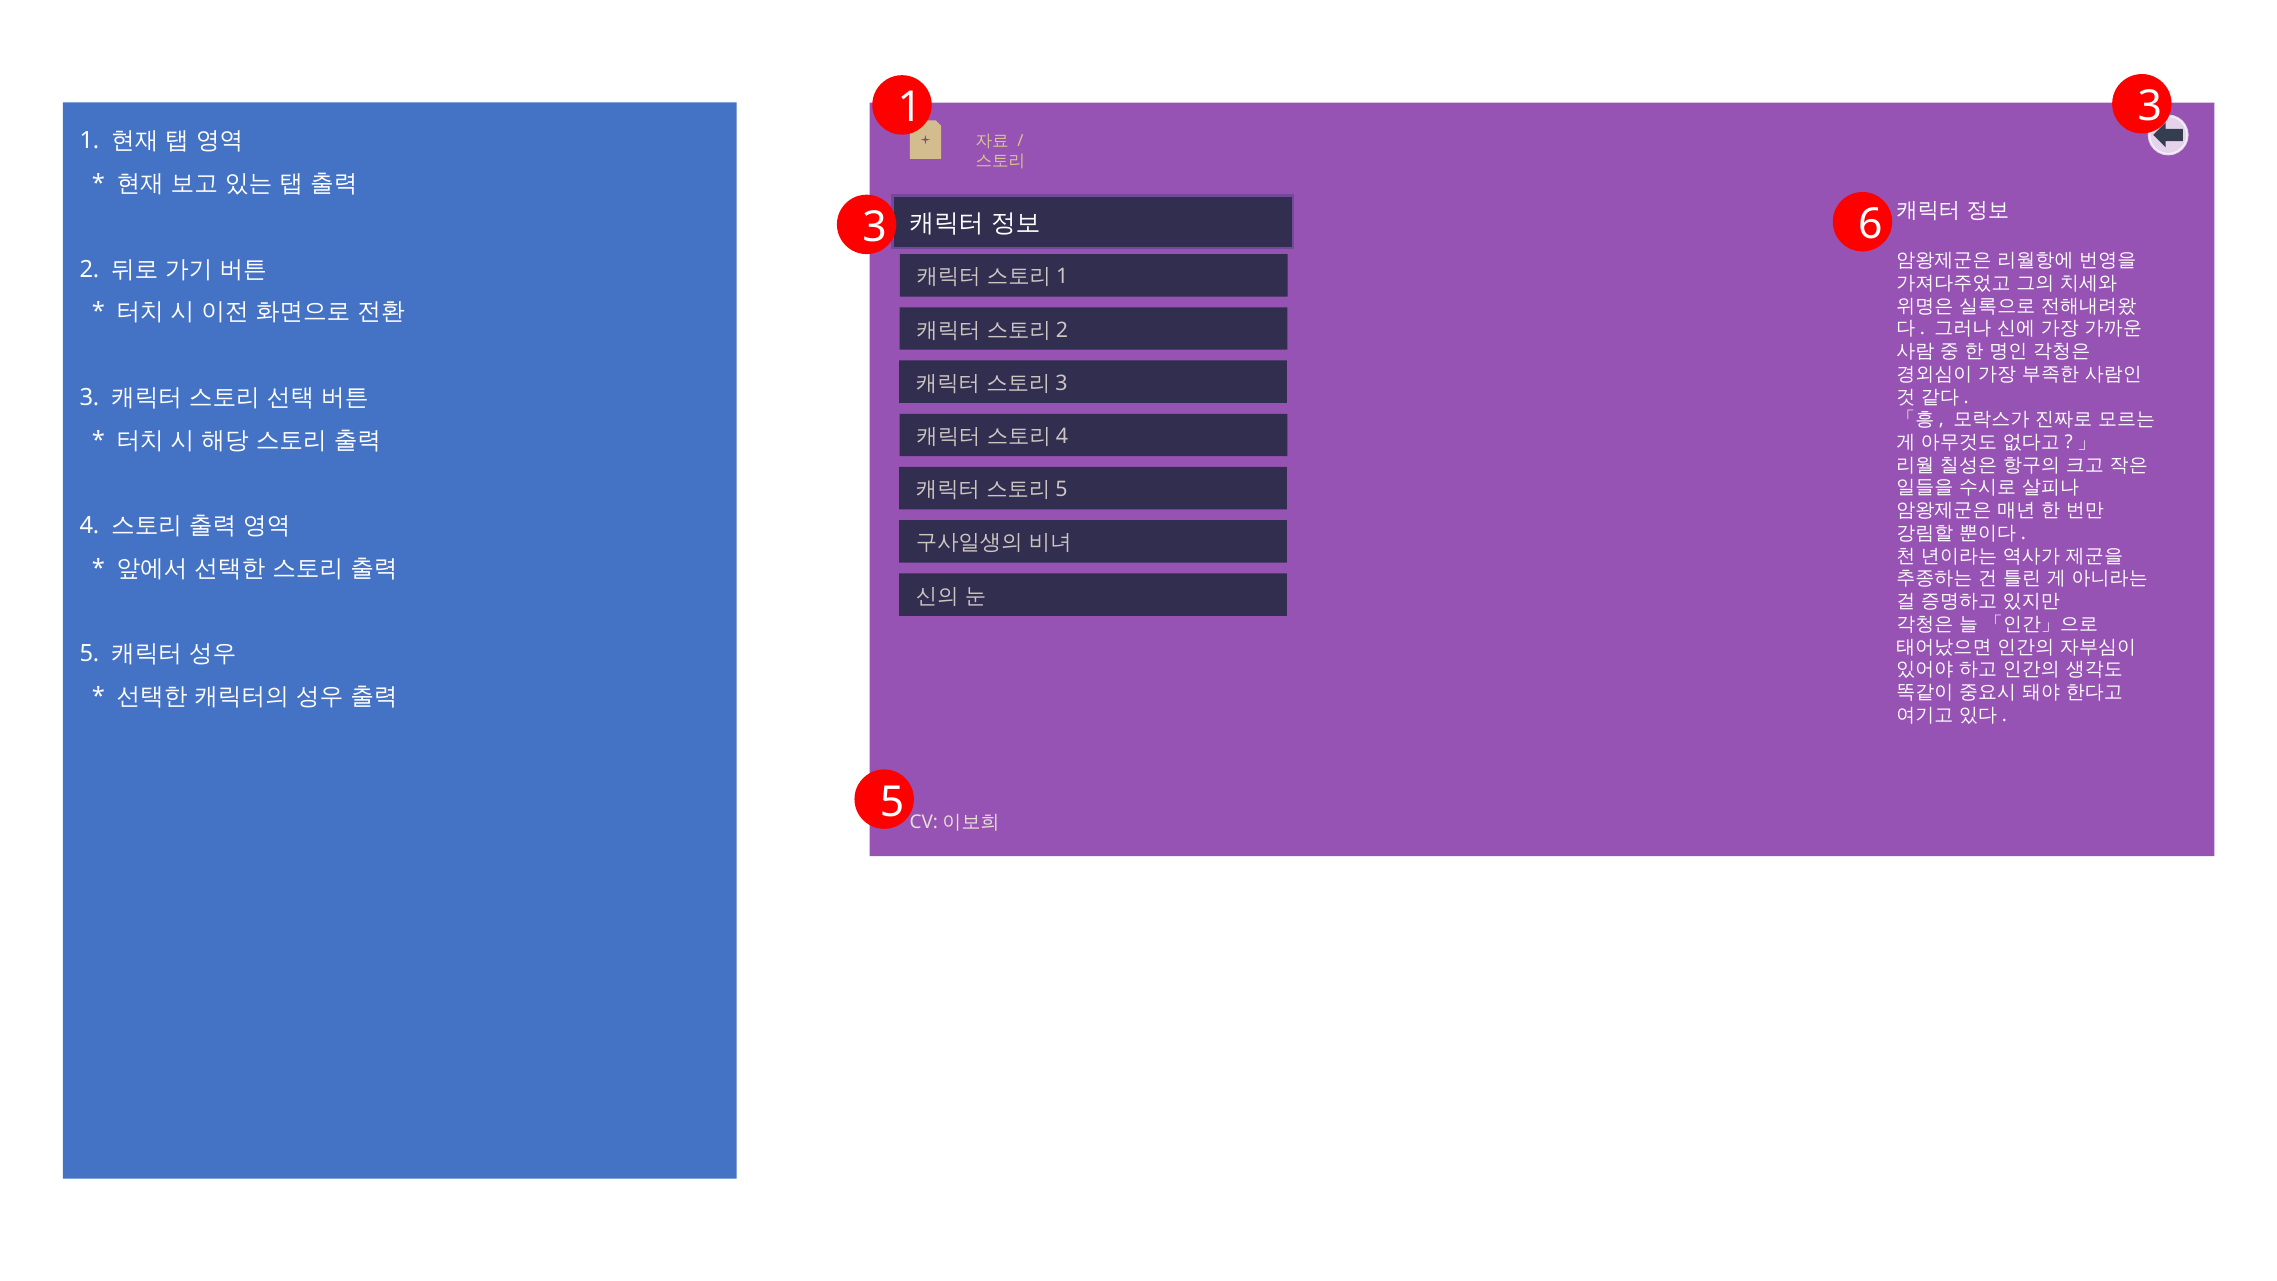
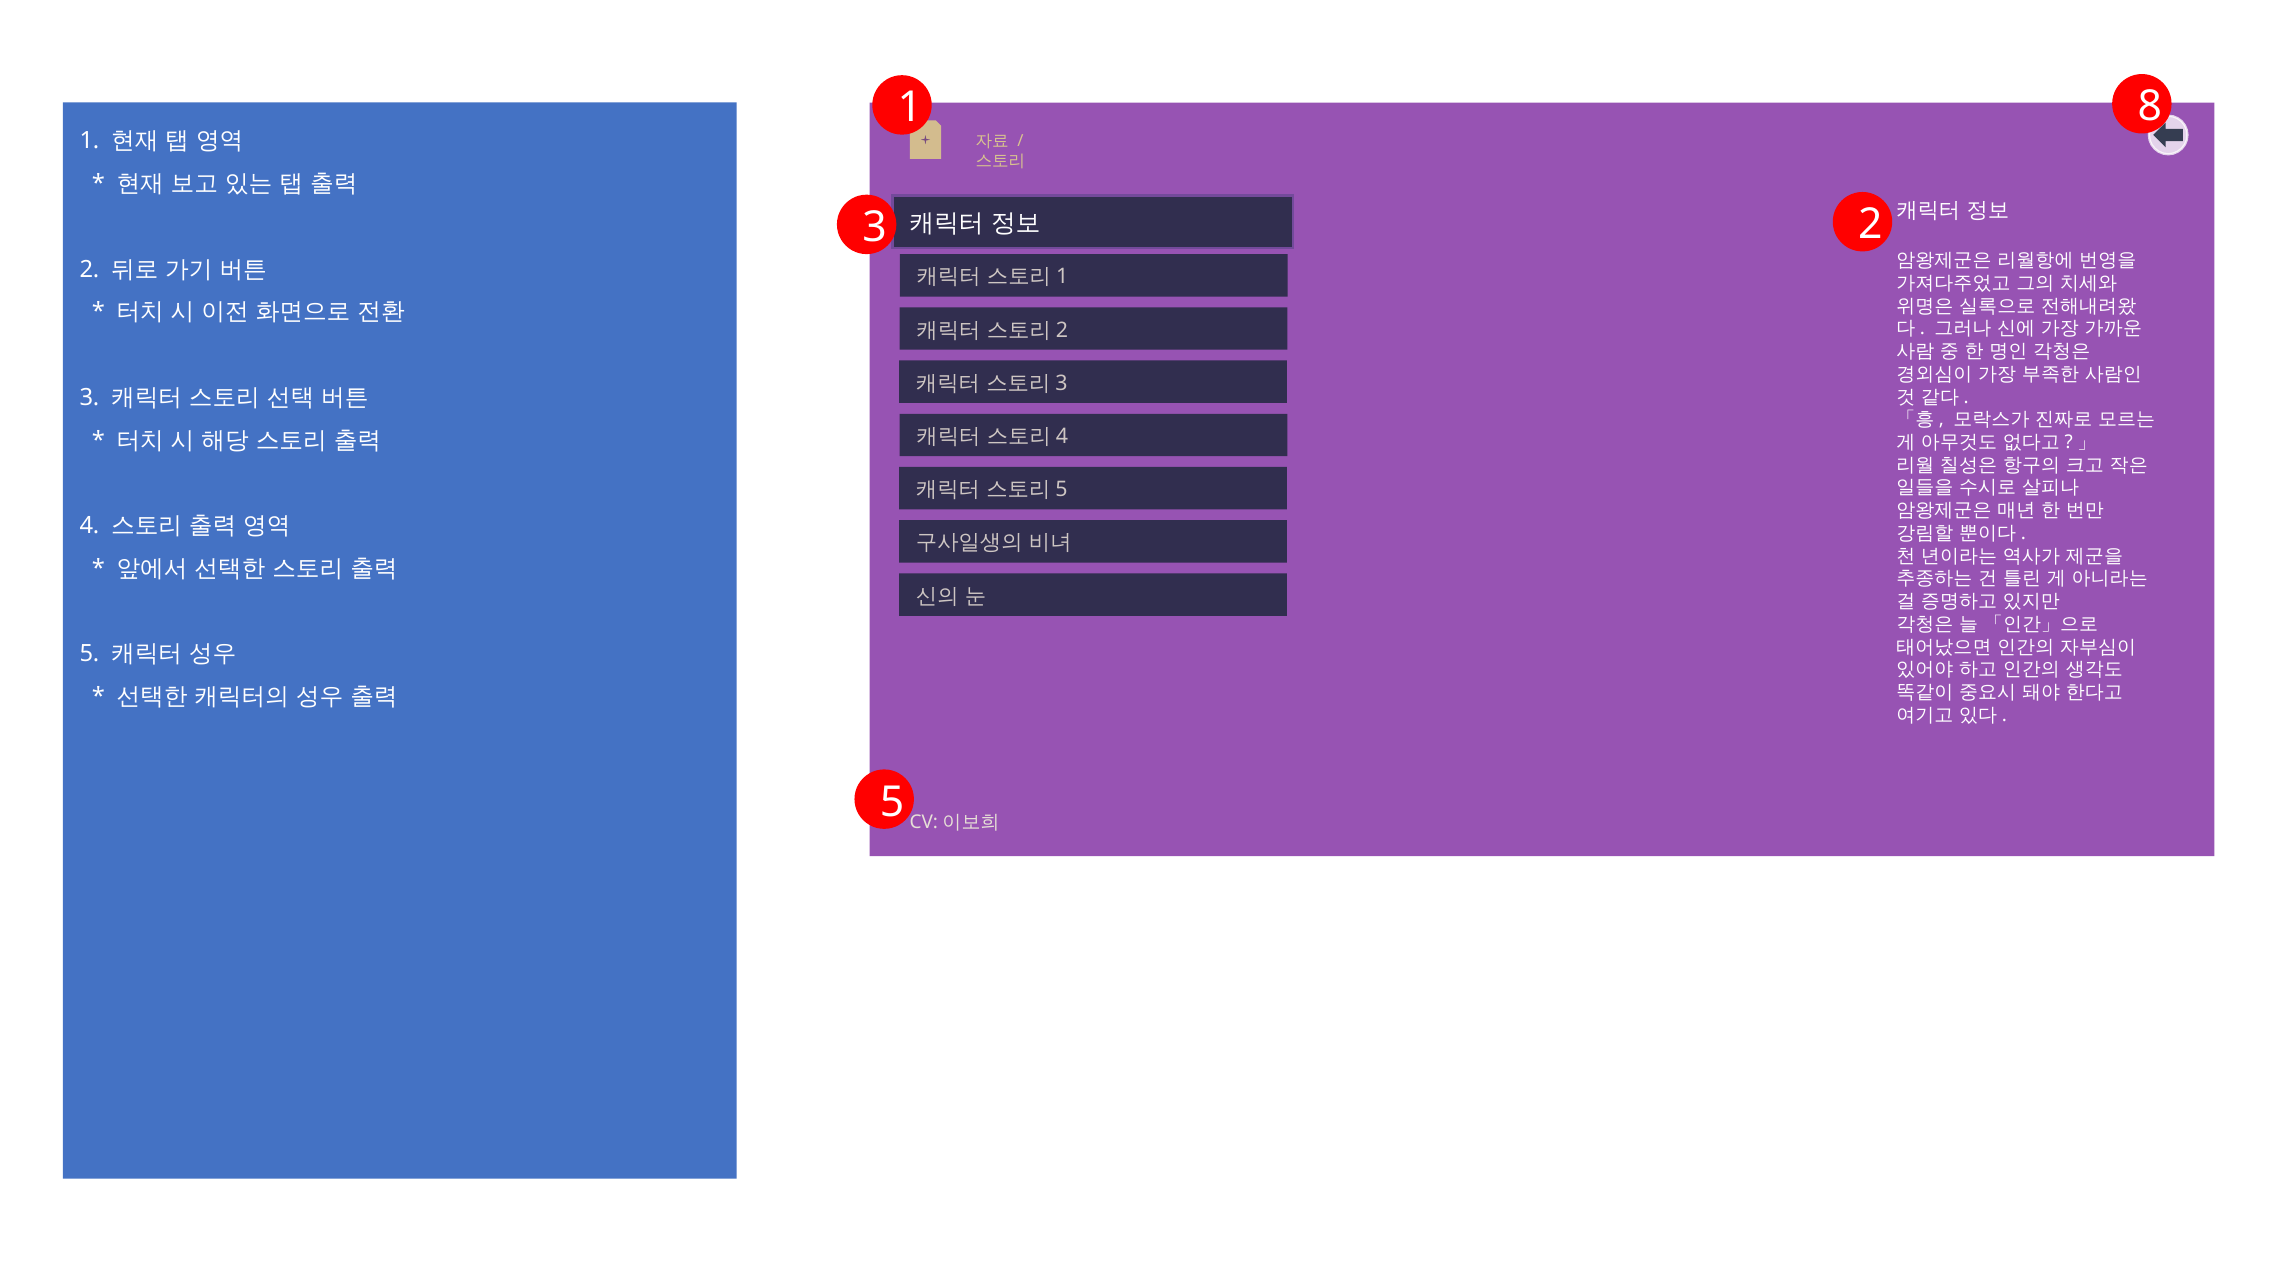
1 3: 3 -> 8
3 6: 6 -> 2
